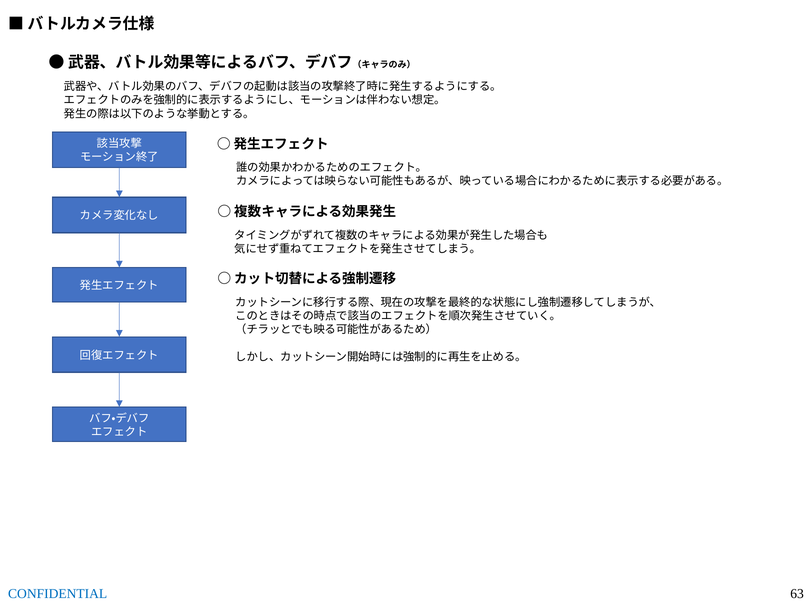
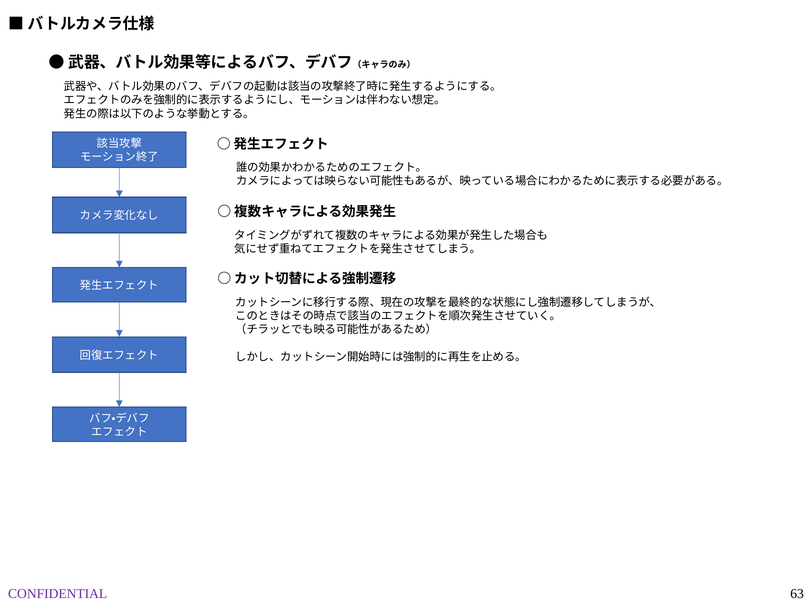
CONFIDENTIAL colour: blue -> purple
